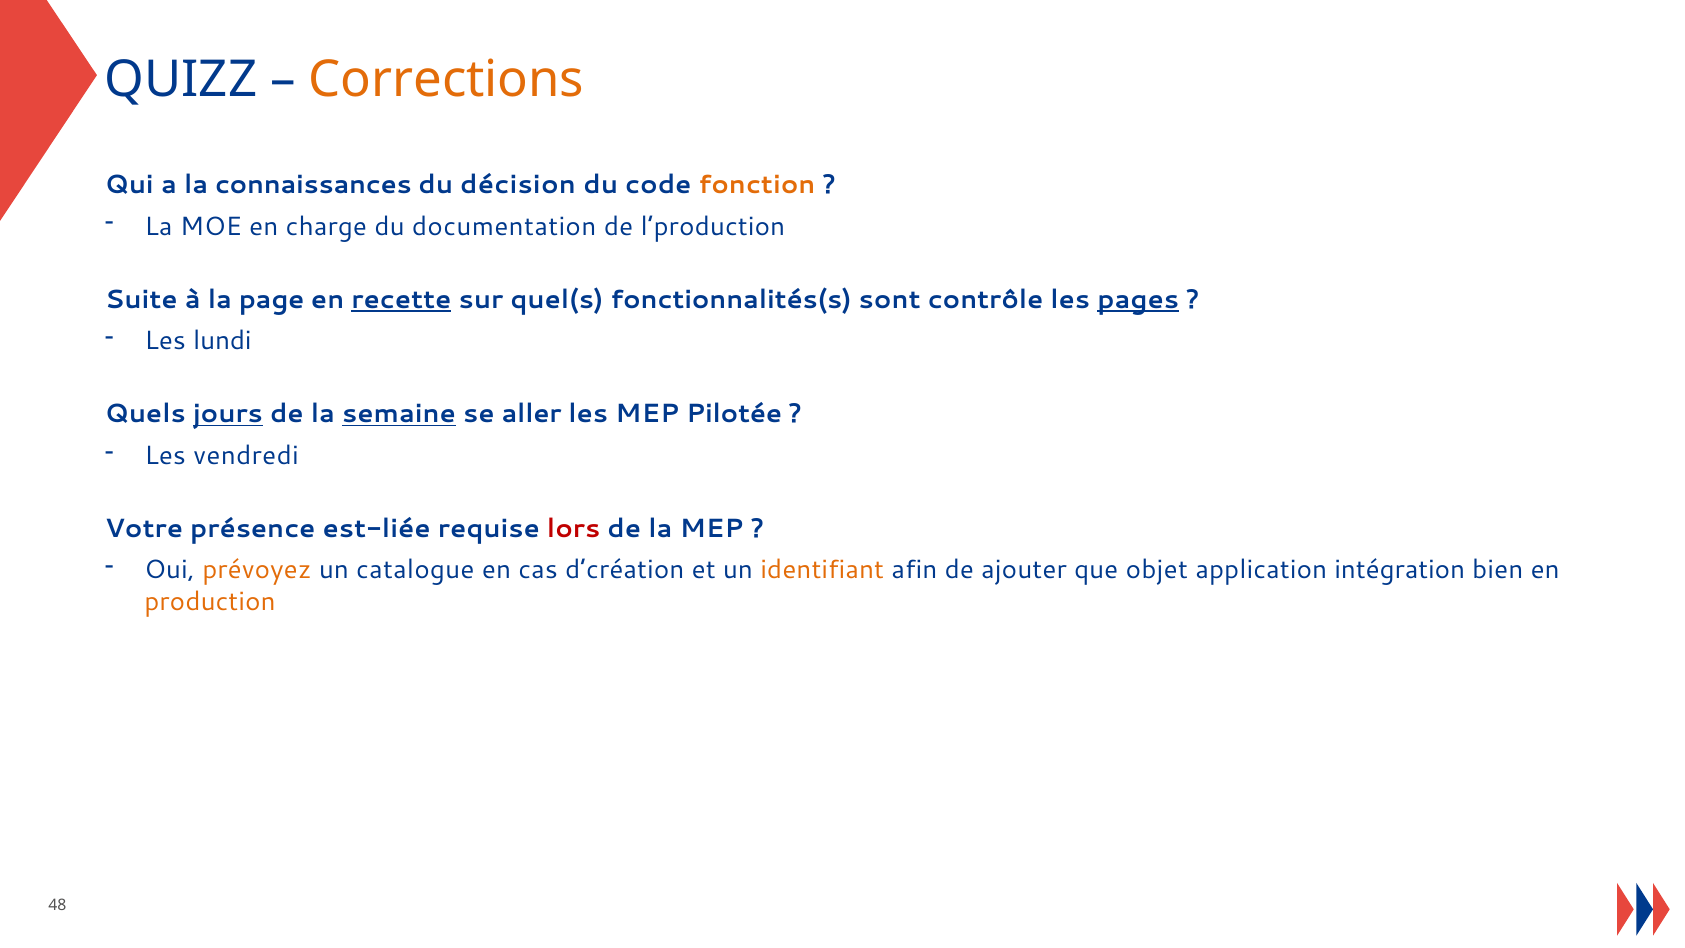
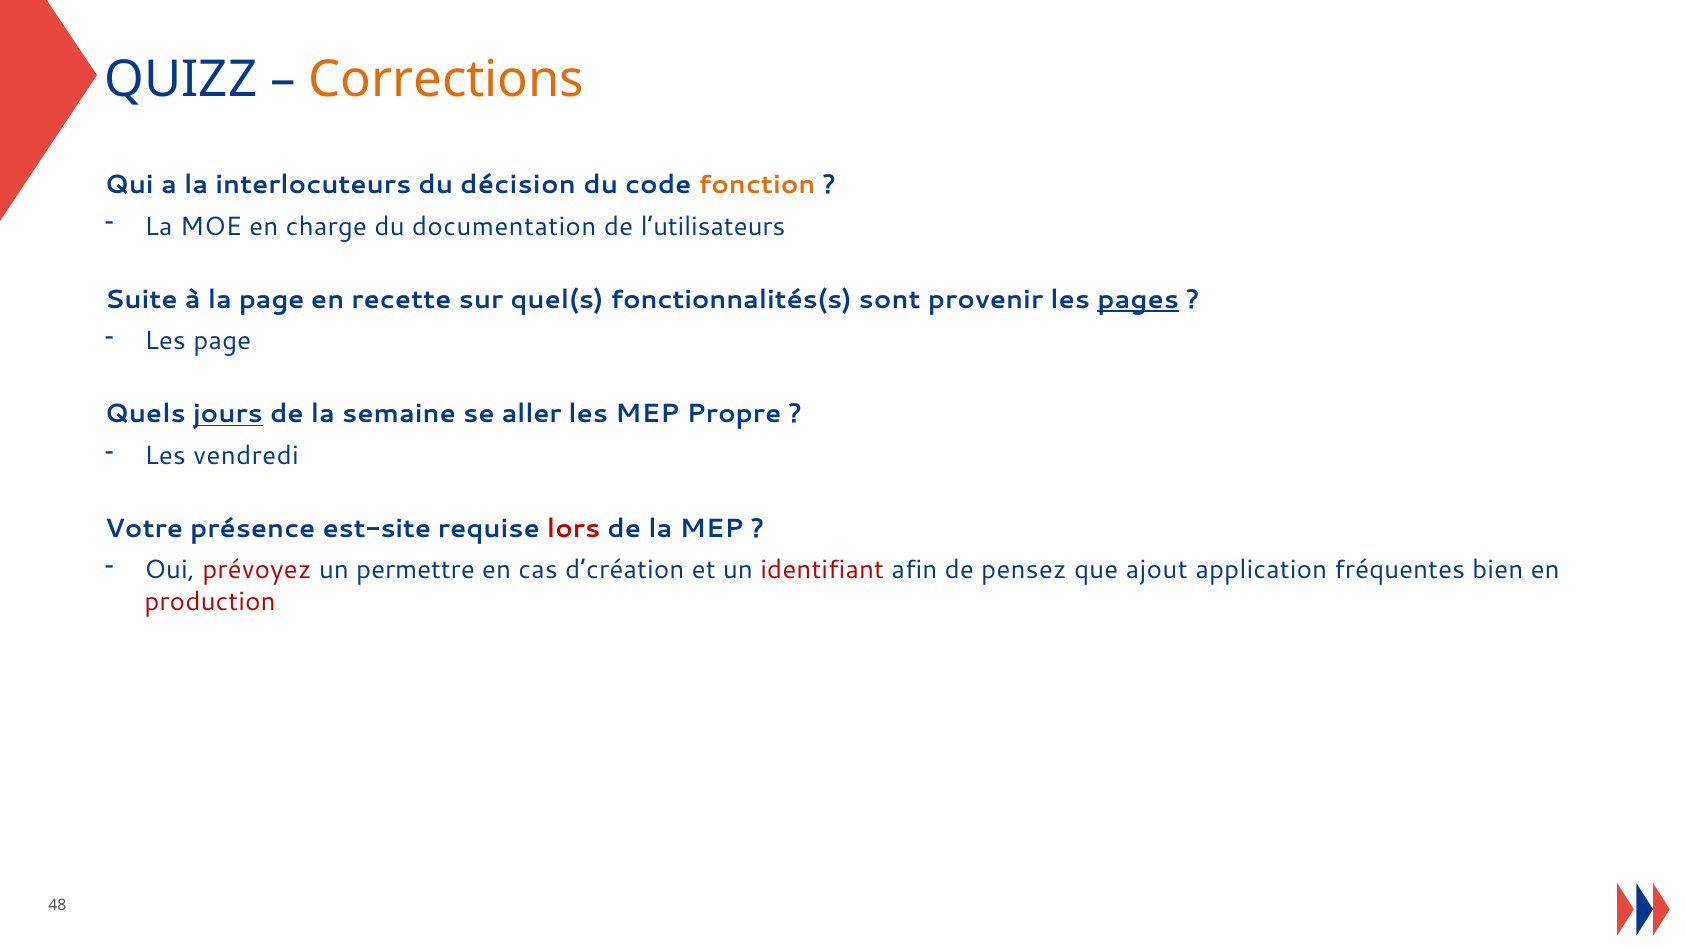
connaissances: connaissances -> interlocuteurs
l’production: l’production -> l’utilisateurs
recette underline: present -> none
contrôle: contrôle -> provenir
Les lundi: lundi -> page
semaine underline: present -> none
Pilotée: Pilotée -> Propre
est-liée: est-liée -> est-site
prévoyez colour: orange -> red
catalogue: catalogue -> permettre
identifiant colour: orange -> red
ajouter: ajouter -> pensez
objet: objet -> ajout
intégration: intégration -> fréquentes
production colour: orange -> red
